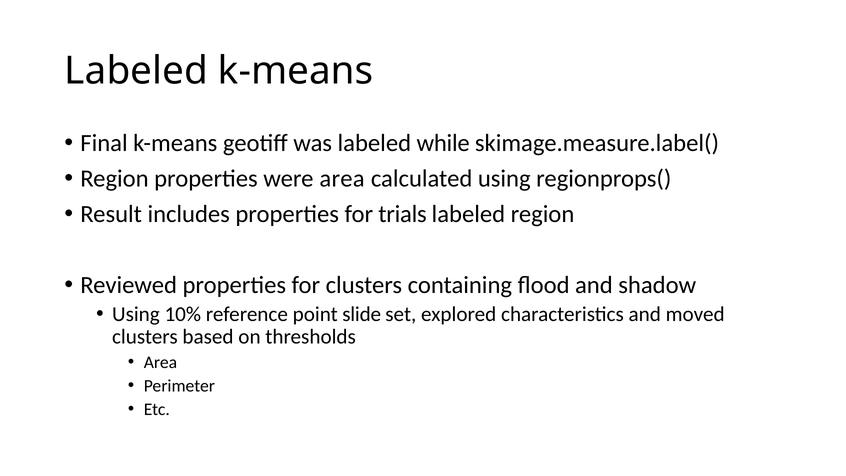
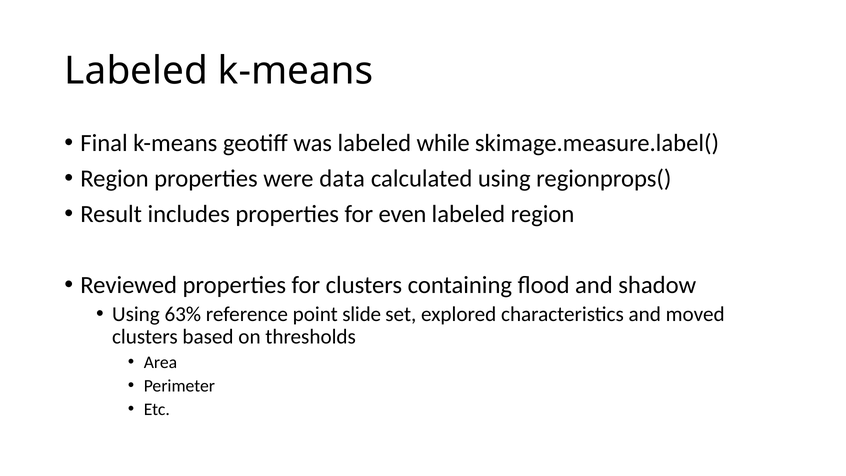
were area: area -> data
trials: trials -> even
10%: 10% -> 63%
